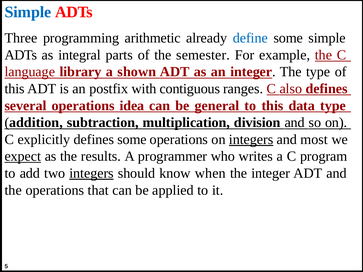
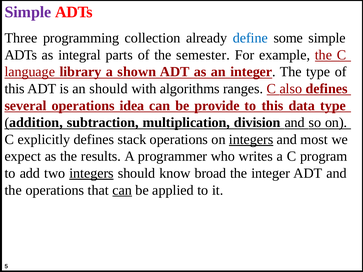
Simple at (28, 12) colour: blue -> purple
arithmetic: arithmetic -> collection
an postfix: postfix -> should
contiguous: contiguous -> algorithms
general: general -> provide
defines some: some -> stack
expect underline: present -> none
when: when -> broad
can at (122, 190) underline: none -> present
